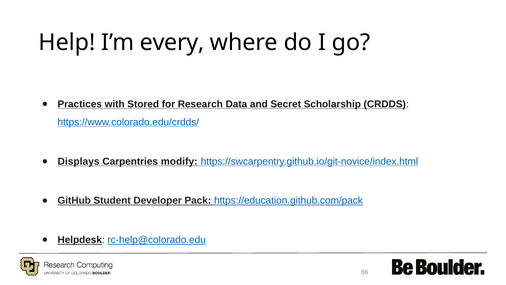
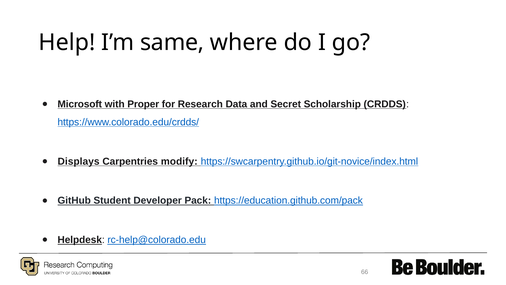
every: every -> same
Practices: Practices -> Microsoft
Stored: Stored -> Proper
